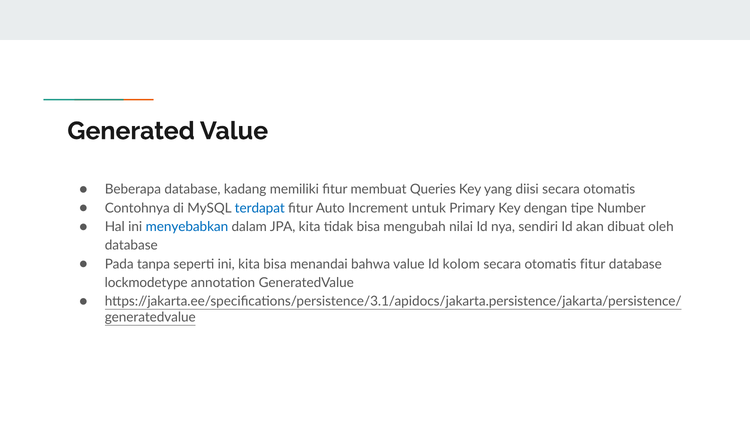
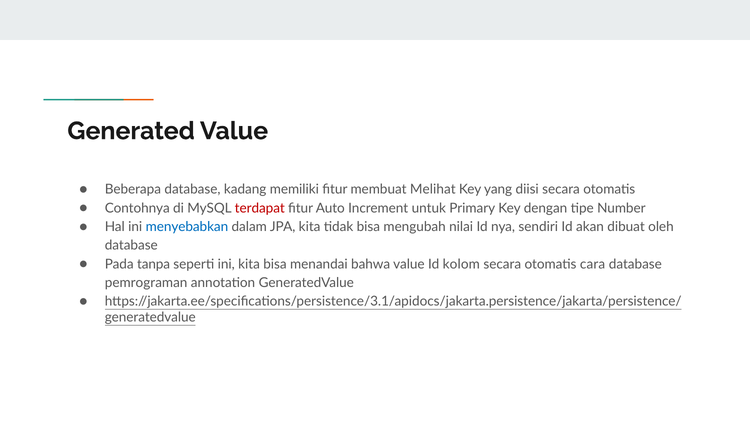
Queries: Queries -> Melihat
terdapat colour: blue -> red
otomatis fitur: fitur -> cara
lockmodetype: lockmodetype -> pemrograman
